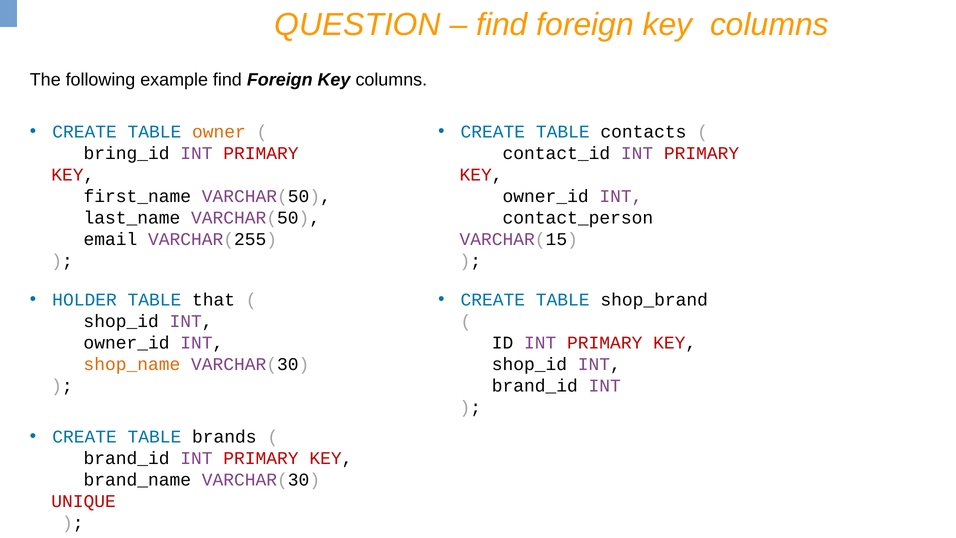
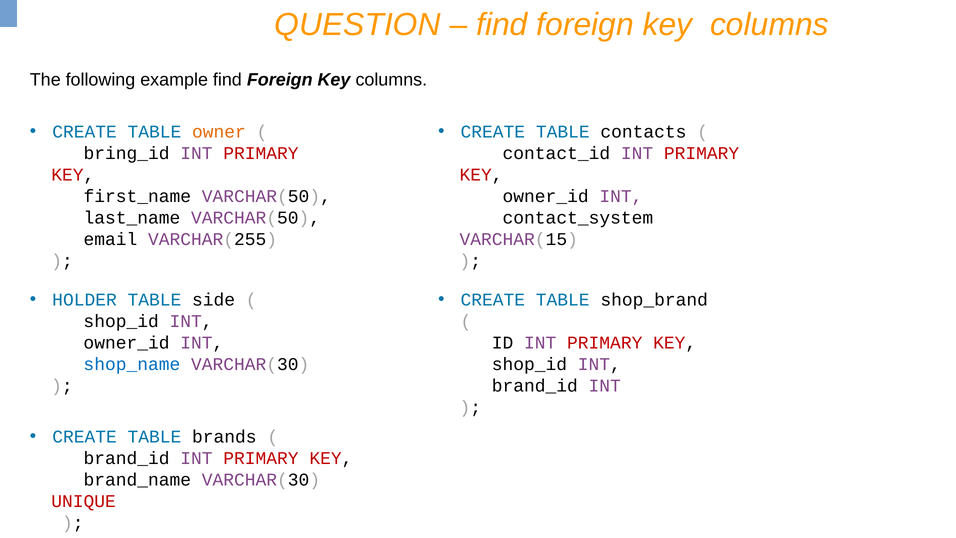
contact_person: contact_person -> contact_system
that: that -> side
shop_name colour: orange -> blue
